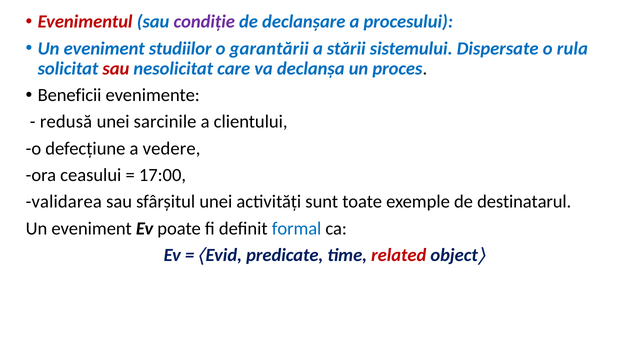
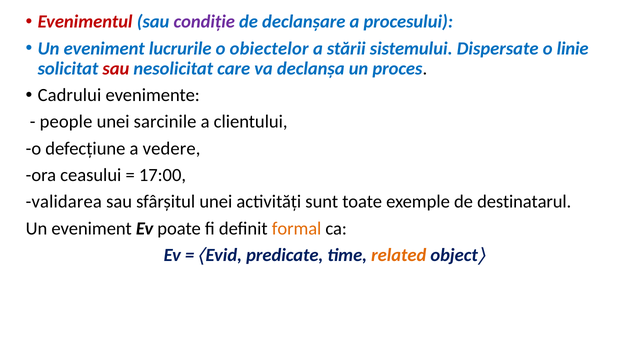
studiilor: studiilor -> lucrurile
garantării: garantării -> obiectelor
rula: rula -> linie
Beneficii: Beneficii -> Cadrului
redusă: redusă -> people
formal colour: blue -> orange
related colour: red -> orange
